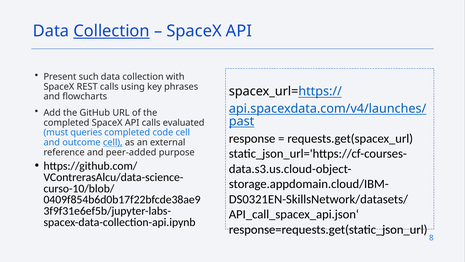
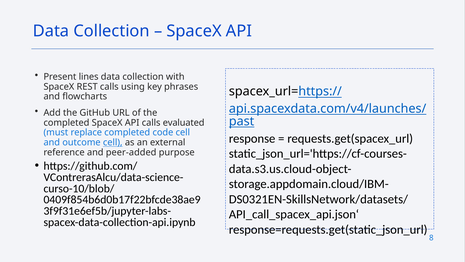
Collection at (112, 31) underline: present -> none
such: such -> lines
queries: queries -> replace
